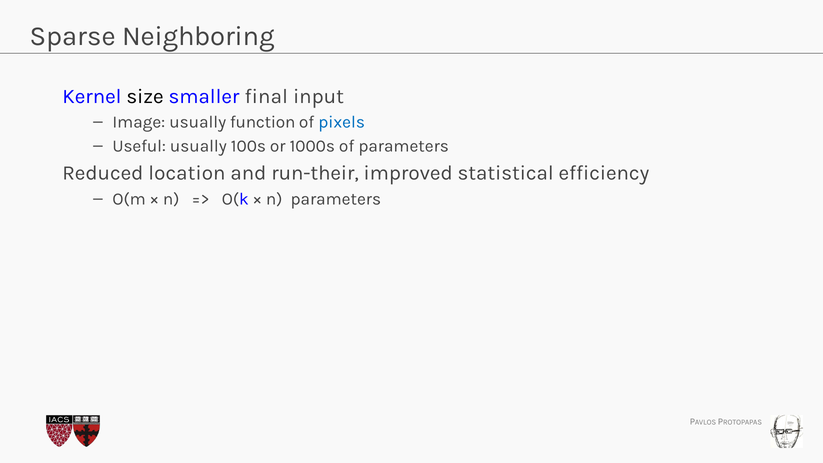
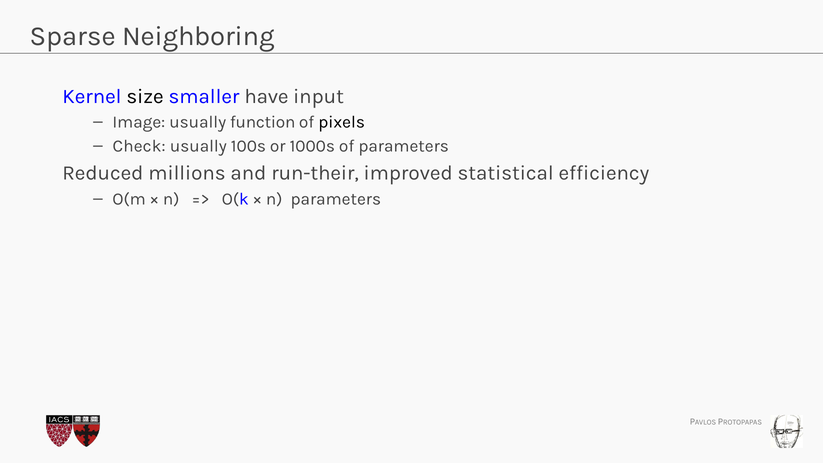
final: final -> have
pixels colour: blue -> black
Useful: Useful -> Check
location: location -> millions
